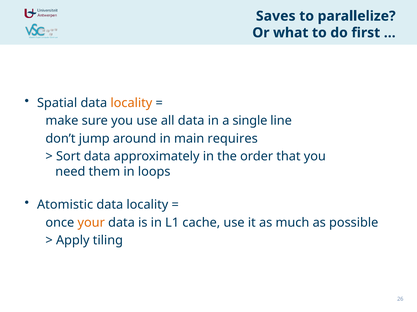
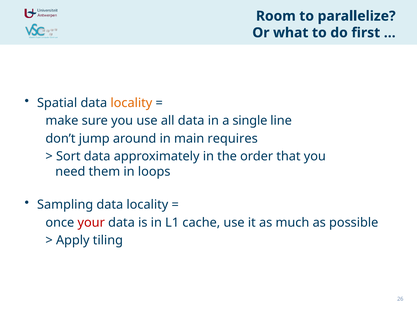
Saves: Saves -> Room
Atomistic: Atomistic -> Sampling
your colour: orange -> red
